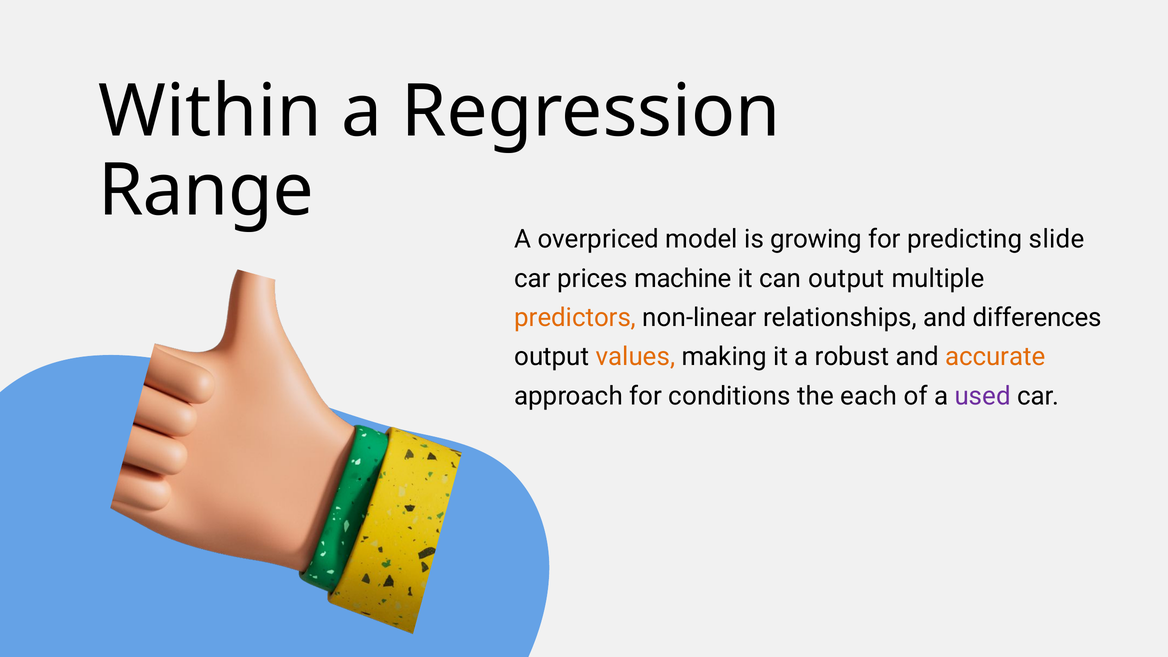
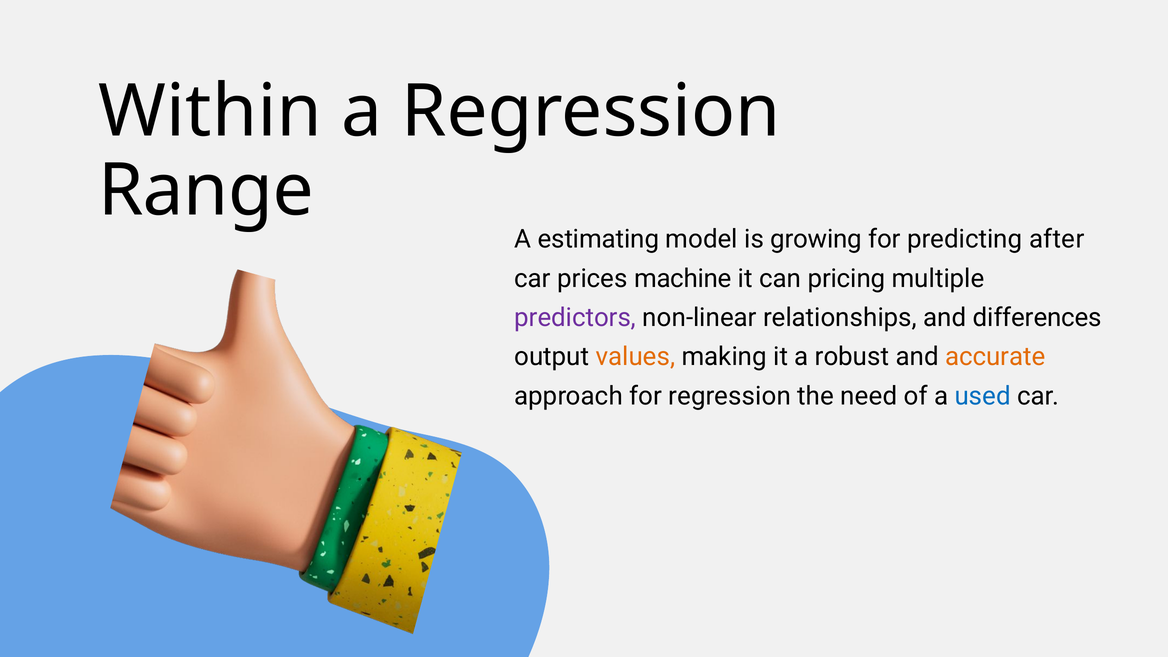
overpriced: overpriced -> estimating
slide: slide -> after
can output: output -> pricing
predictors colour: orange -> purple
for conditions: conditions -> regression
each: each -> need
used colour: purple -> blue
